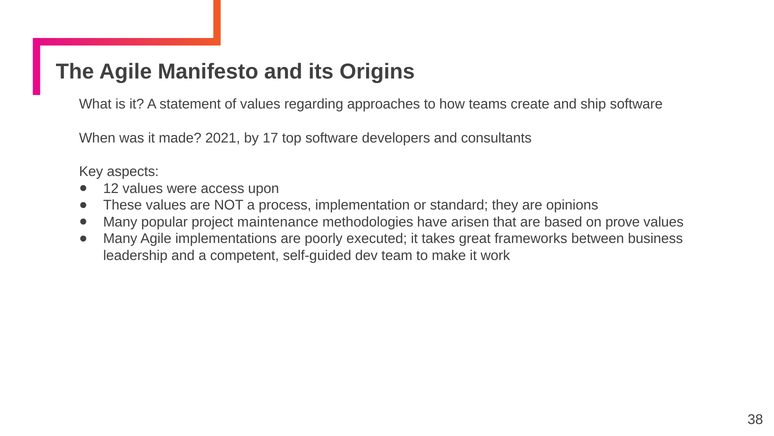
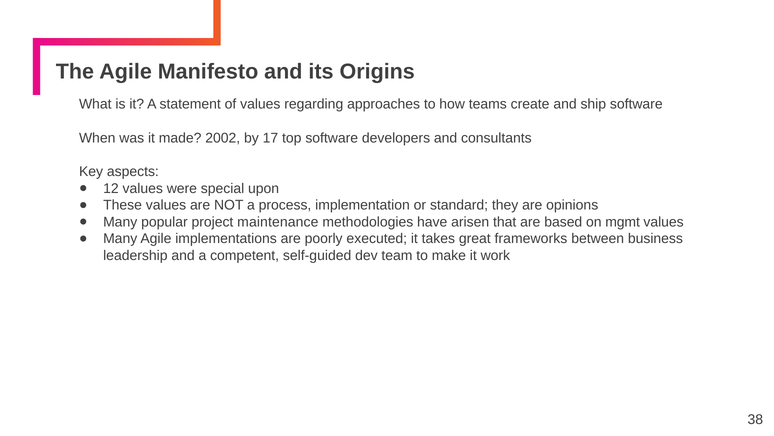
2021: 2021 -> 2002
access: access -> special
prove: prove -> mgmt
